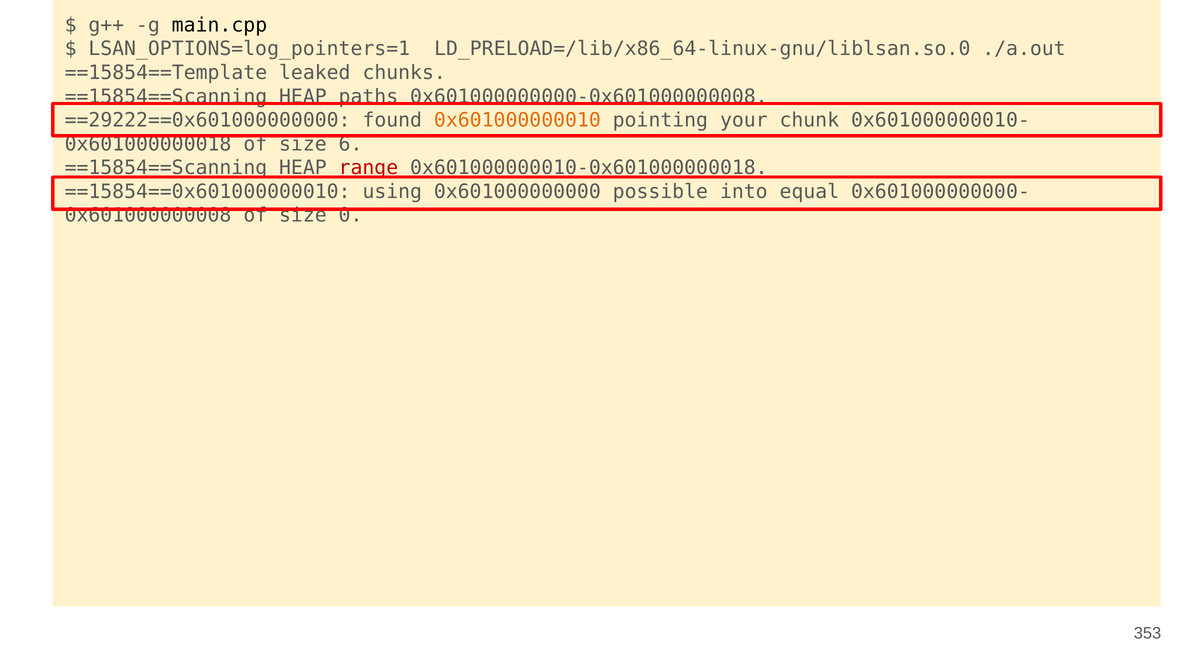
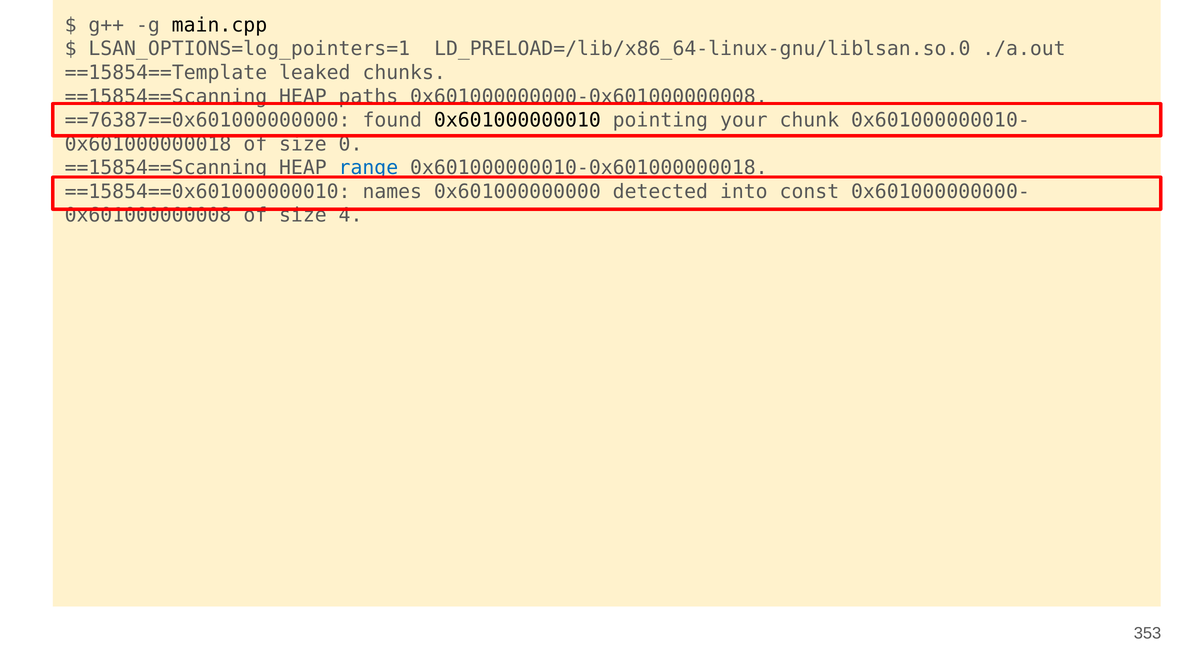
==29222==0x601000000000: ==29222==0x601000000000 -> ==76387==0x601000000000
0x601000000010 colour: orange -> black
6: 6 -> 0
range colour: red -> blue
using: using -> names
possible: possible -> detected
equal: equal -> const
0: 0 -> 4
